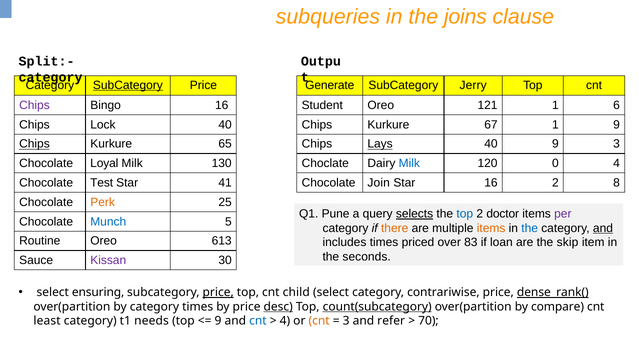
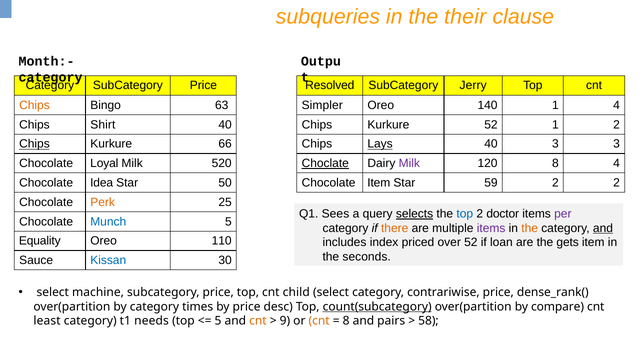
joins: joins -> their
Split:-: Split:- -> Month:-
Generate: Generate -> Resolved
SubCategory at (128, 85) underline: present -> none
Chips at (34, 105) colour: purple -> orange
Bingo 16: 16 -> 63
Student: Student -> Simpler
121: 121 -> 140
1 6: 6 -> 4
Lock: Lock -> Shirt
Kurkure 67: 67 -> 52
1 9: 9 -> 2
65: 65 -> 66
40 9: 9 -> 3
130: 130 -> 520
Choclate underline: none -> present
Milk at (409, 164) colour: blue -> purple
120 0: 0 -> 8
Test: Test -> Idea
41: 41 -> 50
Chocolate Join: Join -> Item
Star 16: 16 -> 59
2 8: 8 -> 2
Pune: Pune -> Sees
items at (491, 228) colour: orange -> purple
the at (530, 228) colour: blue -> orange
Routine: Routine -> Equality
613: 613 -> 110
includes times: times -> index
over 83: 83 -> 52
skip: skip -> gets
Kissan colour: purple -> blue
ensuring: ensuring -> machine
price at (218, 293) underline: present -> none
dense_rank( underline: present -> none
desc underline: present -> none
9 at (218, 321): 9 -> 5
cnt at (258, 321) colour: blue -> orange
4 at (285, 321): 4 -> 9
3 at (346, 321): 3 -> 8
refer: refer -> pairs
70: 70 -> 58
